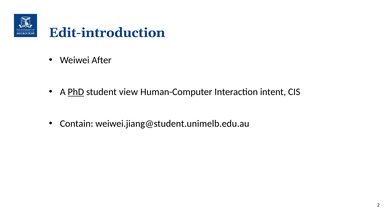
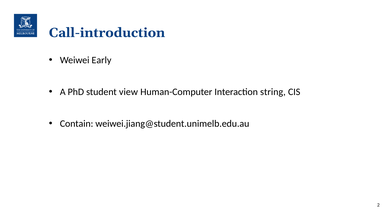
Edit-introduction: Edit-introduction -> Call-introduction
After: After -> Early
PhD underline: present -> none
intent: intent -> string
